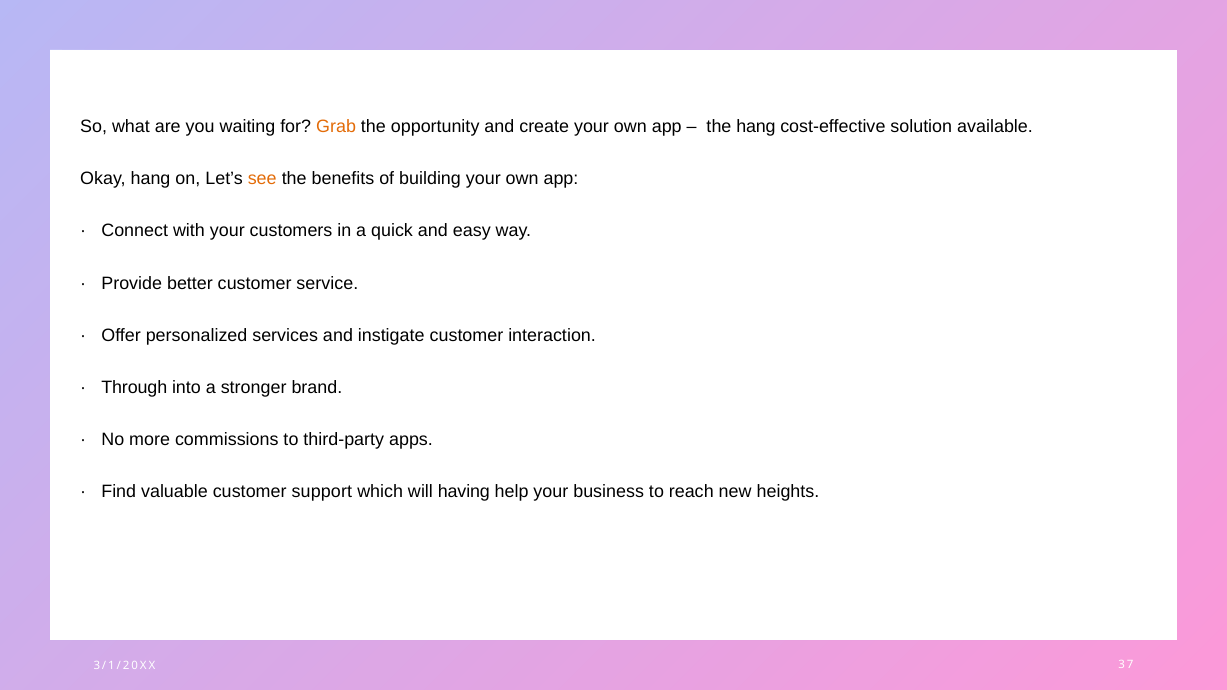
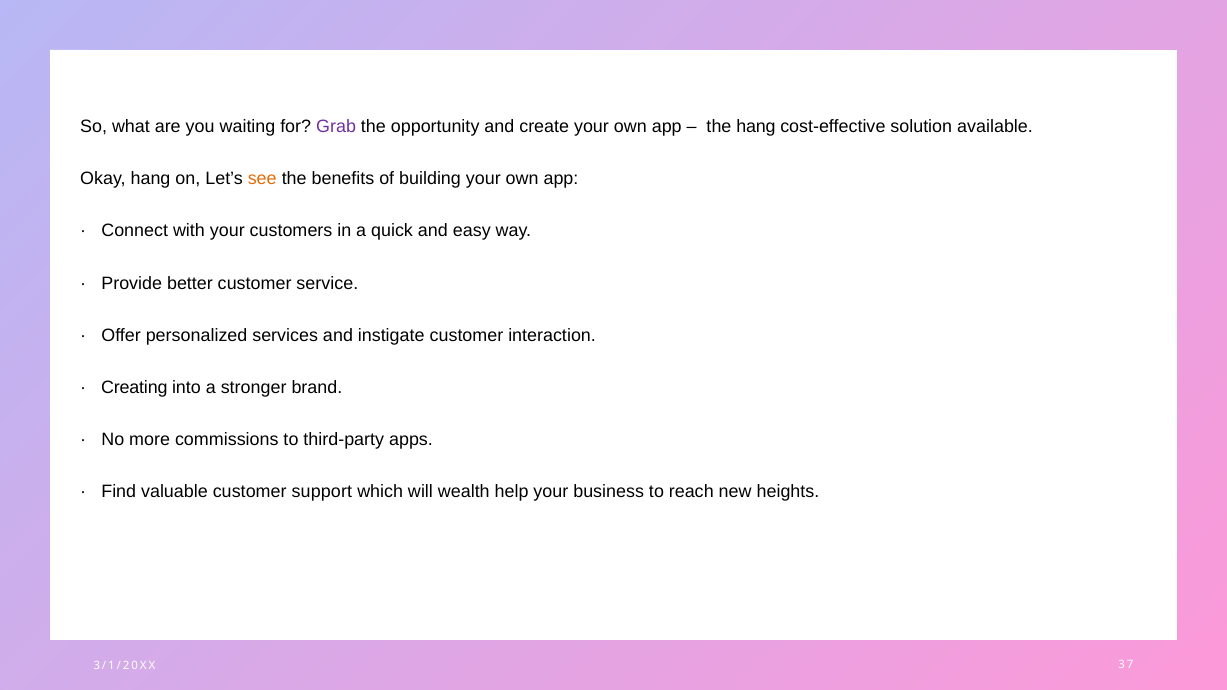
Grab colour: orange -> purple
Through: Through -> Creating
having: having -> wealth
